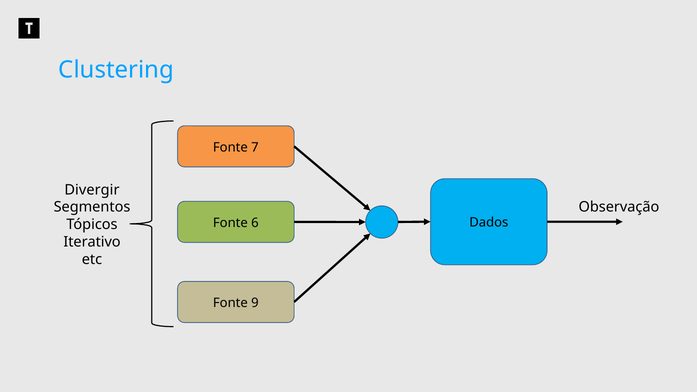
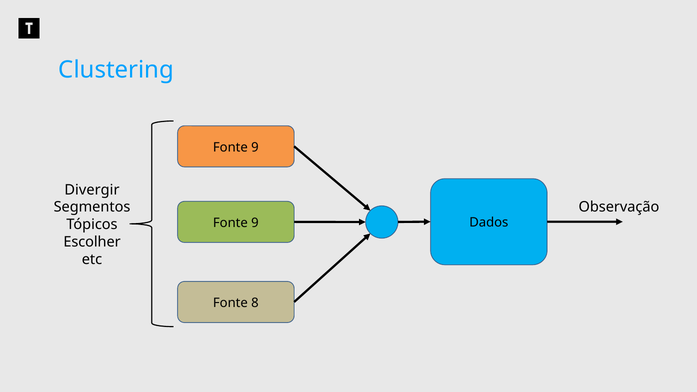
7 at (255, 147): 7 -> 9
6 at (255, 223): 6 -> 9
Iterativo: Iterativo -> Escolher
9: 9 -> 8
